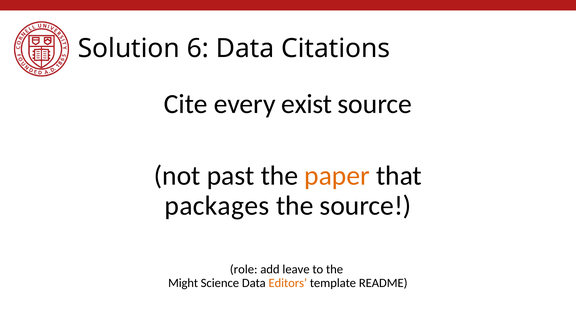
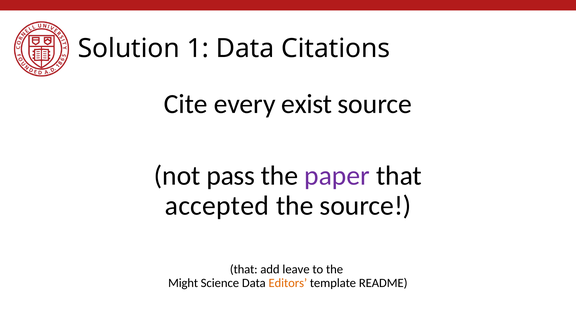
6: 6 -> 1
past: past -> pass
paper colour: orange -> purple
packages: packages -> accepted
role at (244, 269): role -> that
